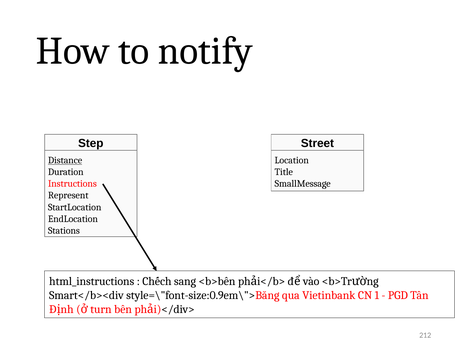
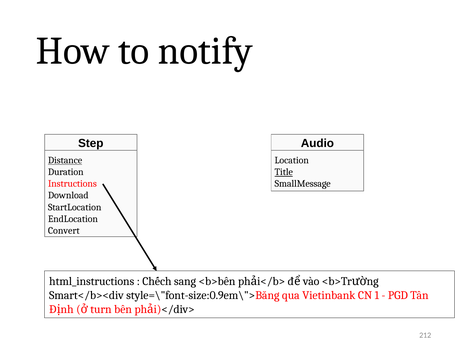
Street: Street -> Audio
Title underline: none -> present
Represent: Represent -> Download
Stations: Stations -> Convert
